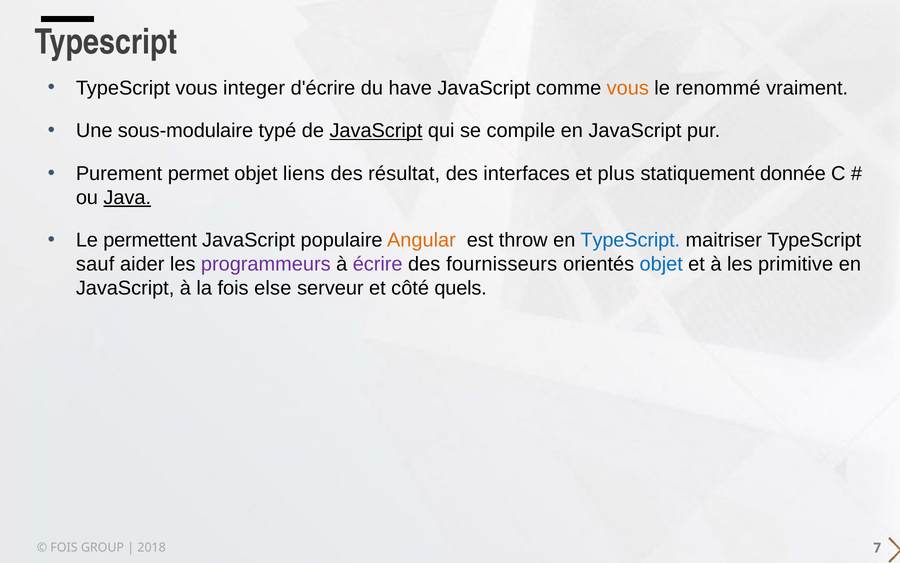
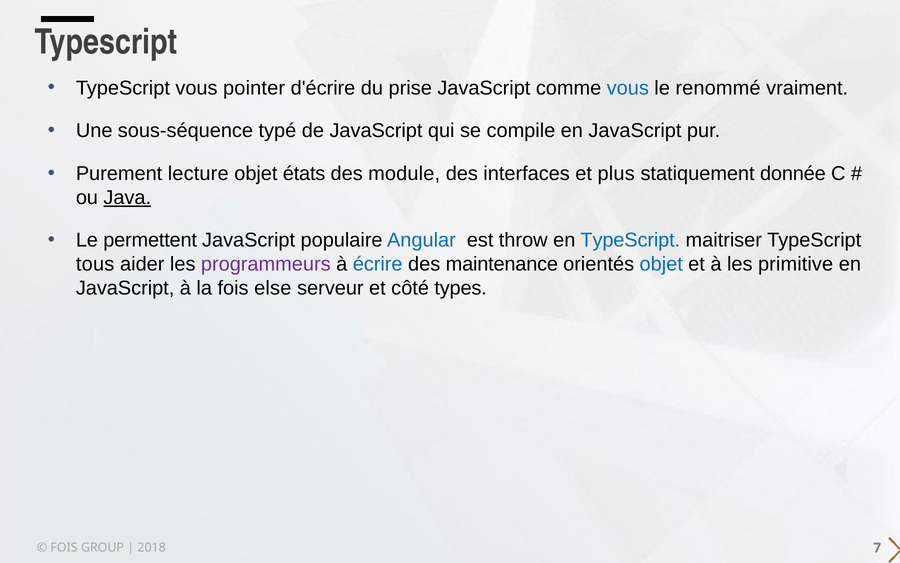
integer: integer -> pointer
have: have -> prise
vous at (628, 88) colour: orange -> blue
sous-modulaire: sous-modulaire -> sous-séquence
JavaScript at (376, 131) underline: present -> none
permet: permet -> lecture
liens: liens -> états
résultat: résultat -> module
Angular colour: orange -> blue
sauf: sauf -> tous
écrire colour: purple -> blue
fournisseurs: fournisseurs -> maintenance
quels: quels -> types
